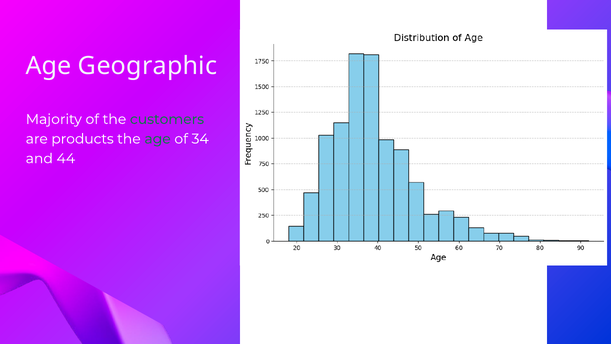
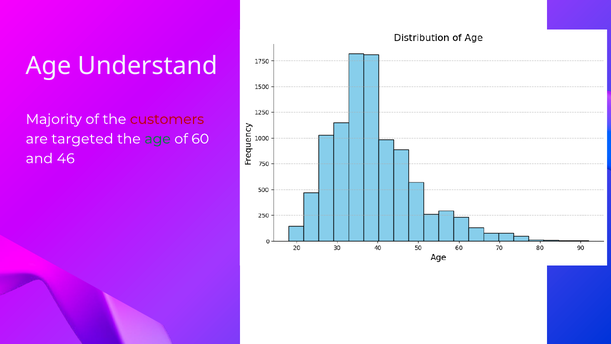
Geographic: Geographic -> Understand
customers colour: green -> red
products: products -> targeted
34: 34 -> 60
44: 44 -> 46
